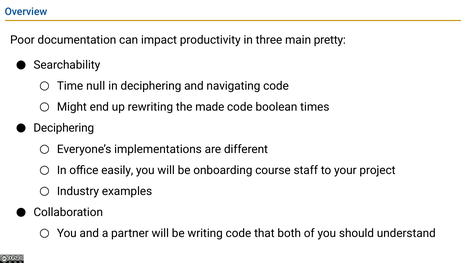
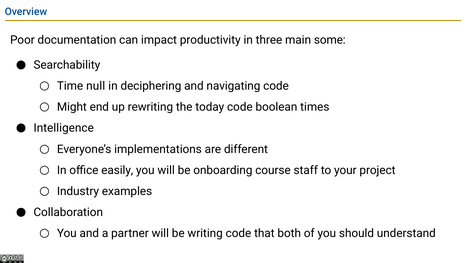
pretty: pretty -> some
made: made -> today
Deciphering at (64, 128): Deciphering -> Intelligence
